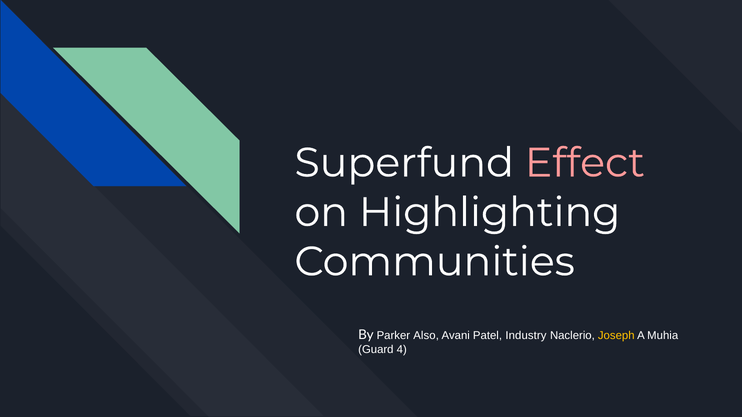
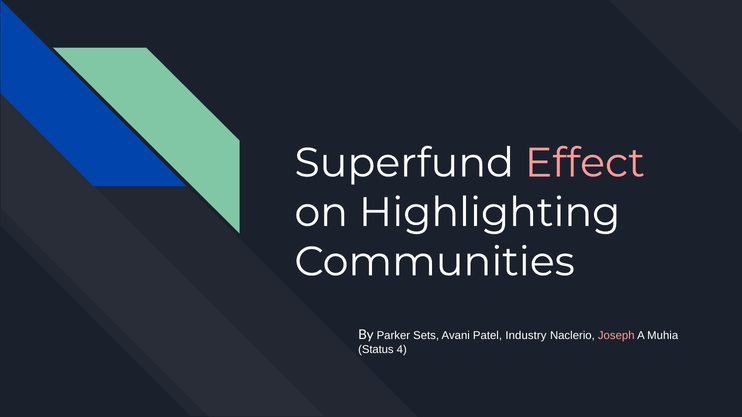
Also: Also -> Sets
Joseph colour: yellow -> pink
Guard: Guard -> Status
